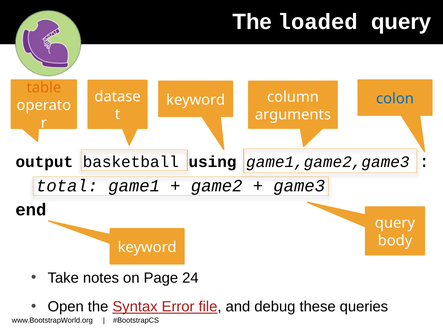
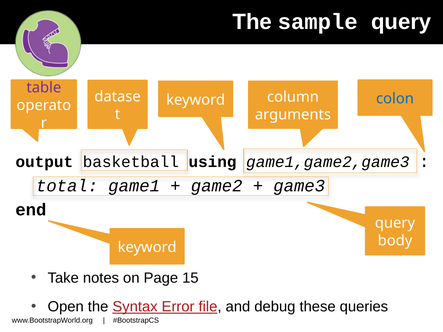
loaded: loaded -> sample
table colour: orange -> purple
24: 24 -> 15
